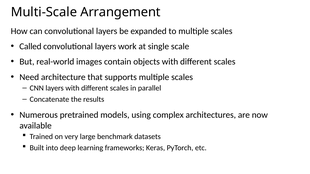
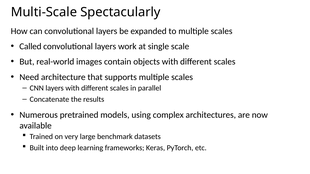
Arrangement: Arrangement -> Spectacularly
